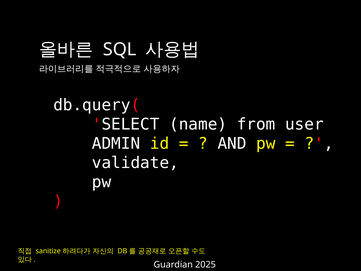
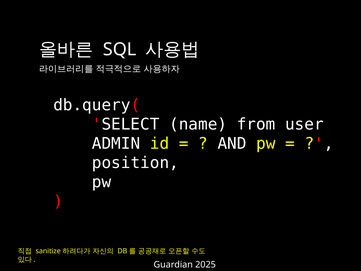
validate: validate -> position
